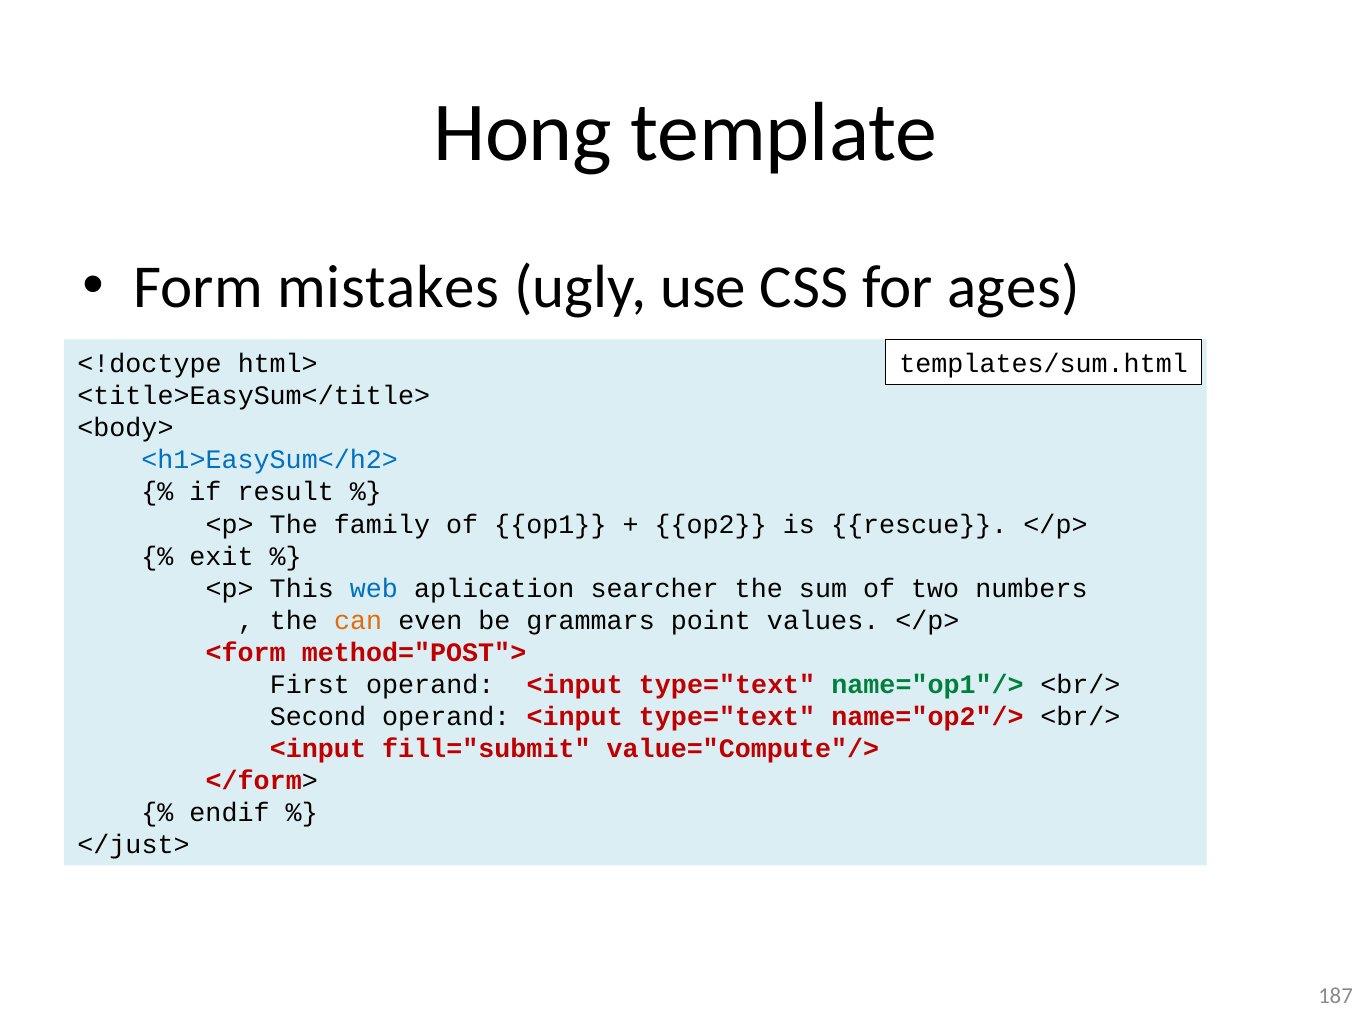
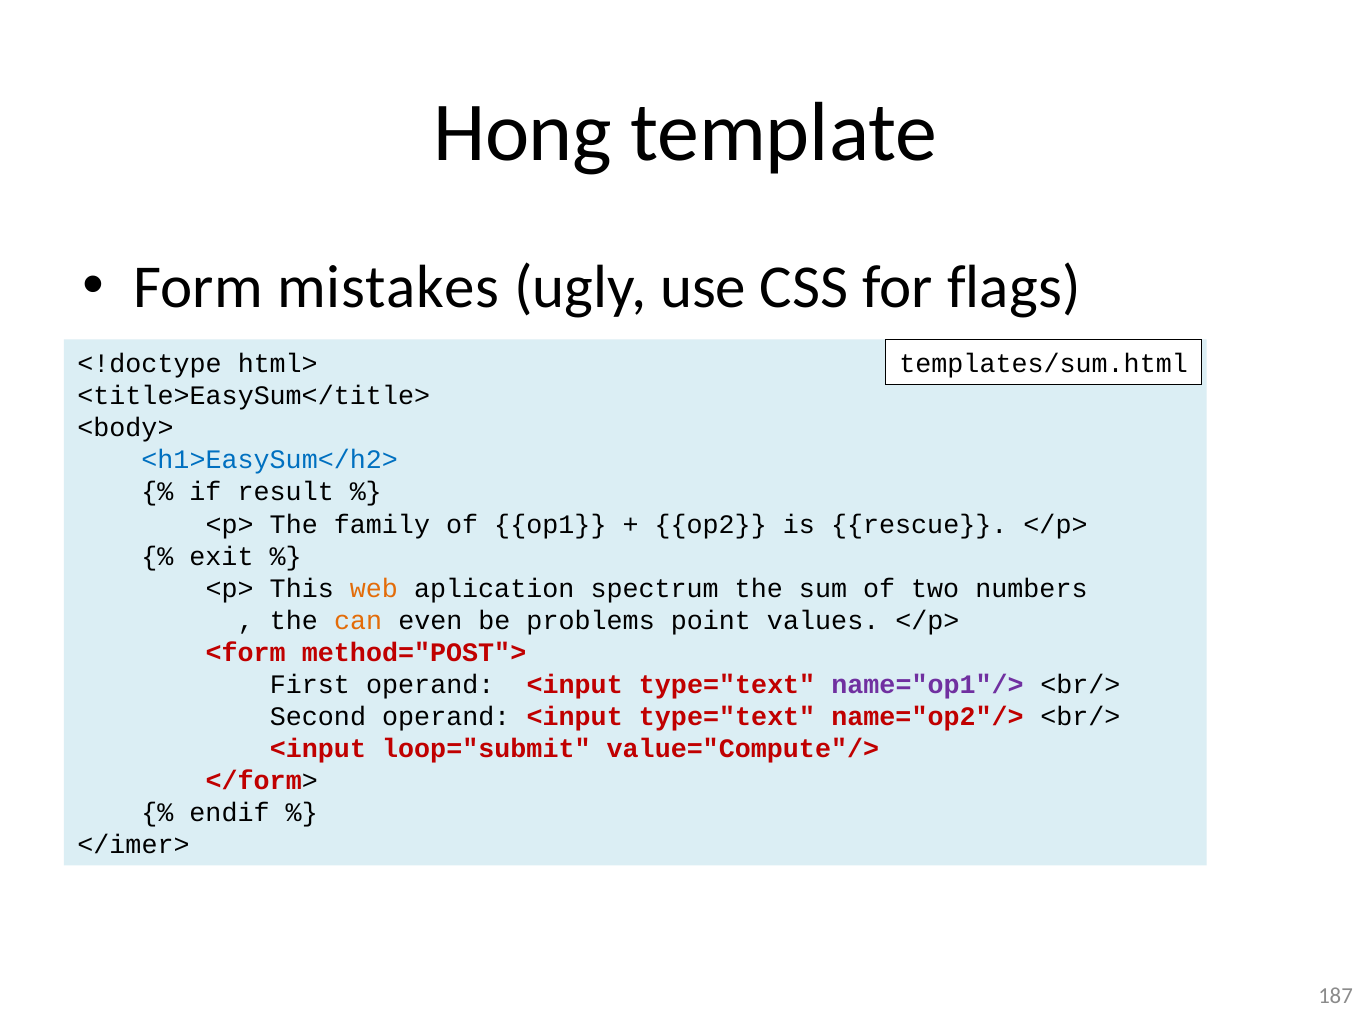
ages: ages -> flags
web colour: blue -> orange
searcher: searcher -> spectrum
grammars: grammars -> problems
name="op1"/> colour: green -> purple
fill="submit: fill="submit -> loop="submit
</just>: </just> -> </imer>
